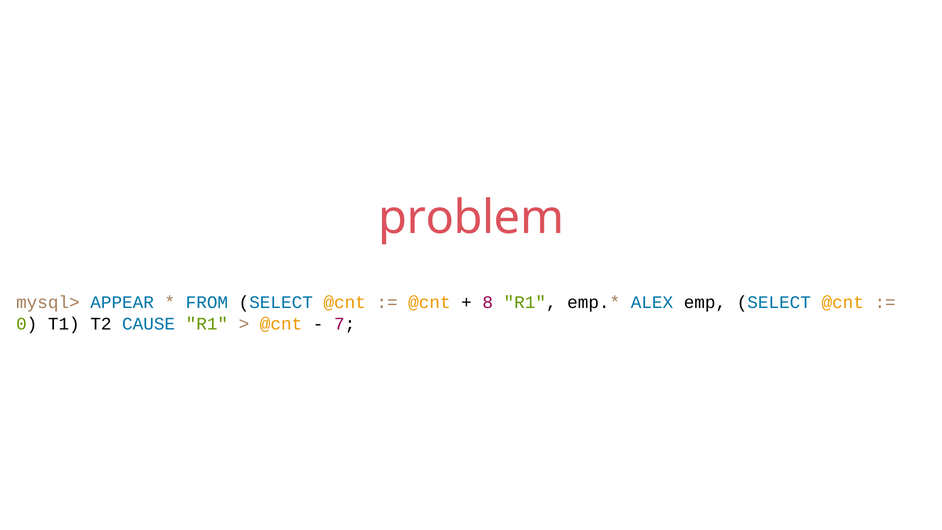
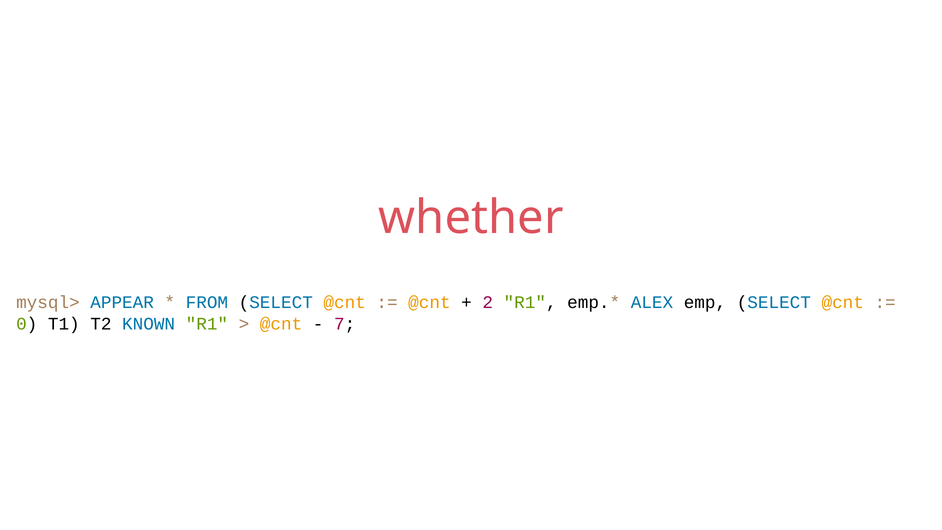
problem: problem -> whether
8: 8 -> 2
CAUSE: CAUSE -> KNOWN
